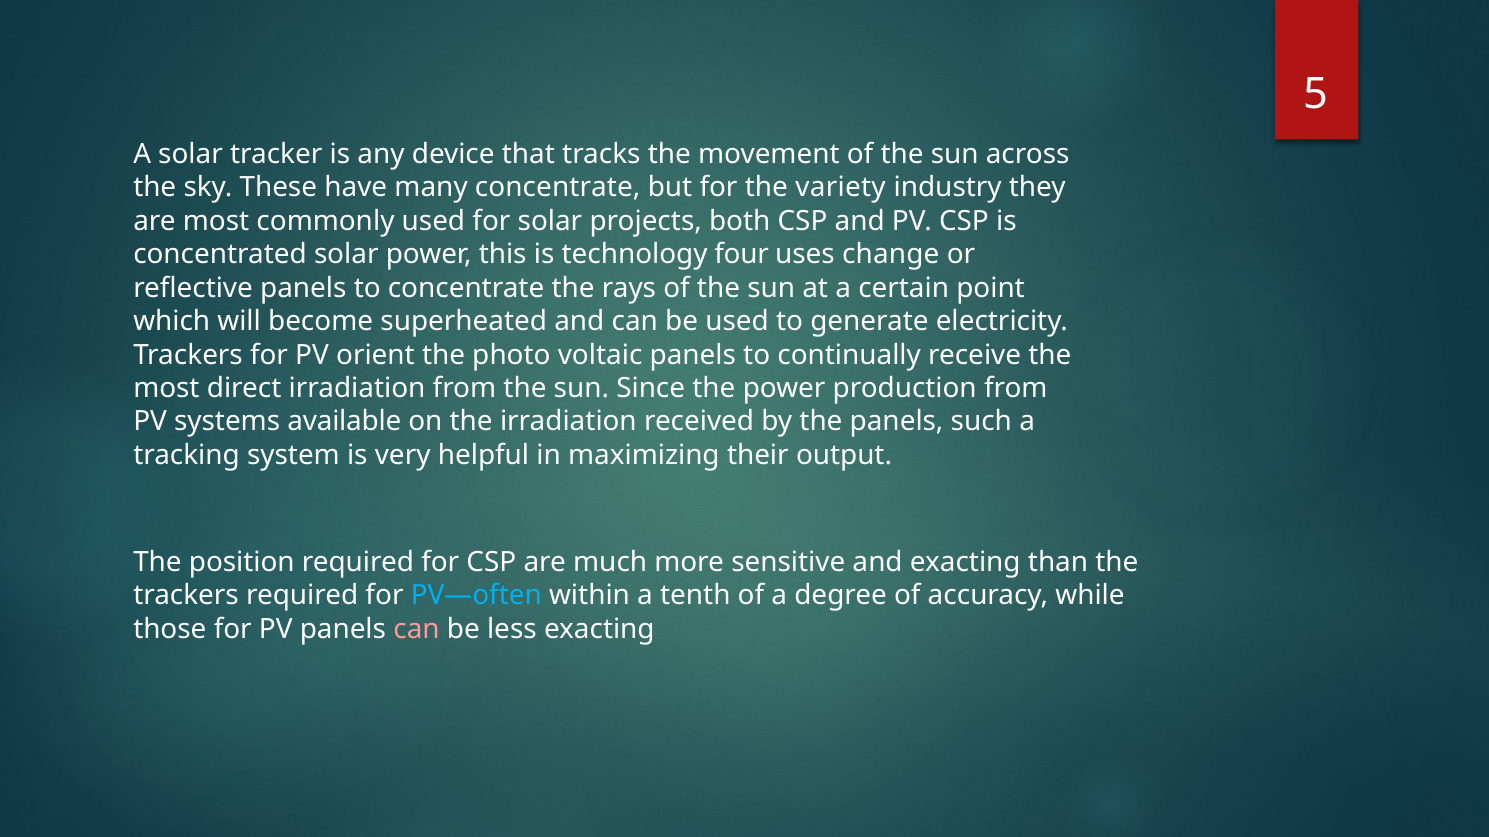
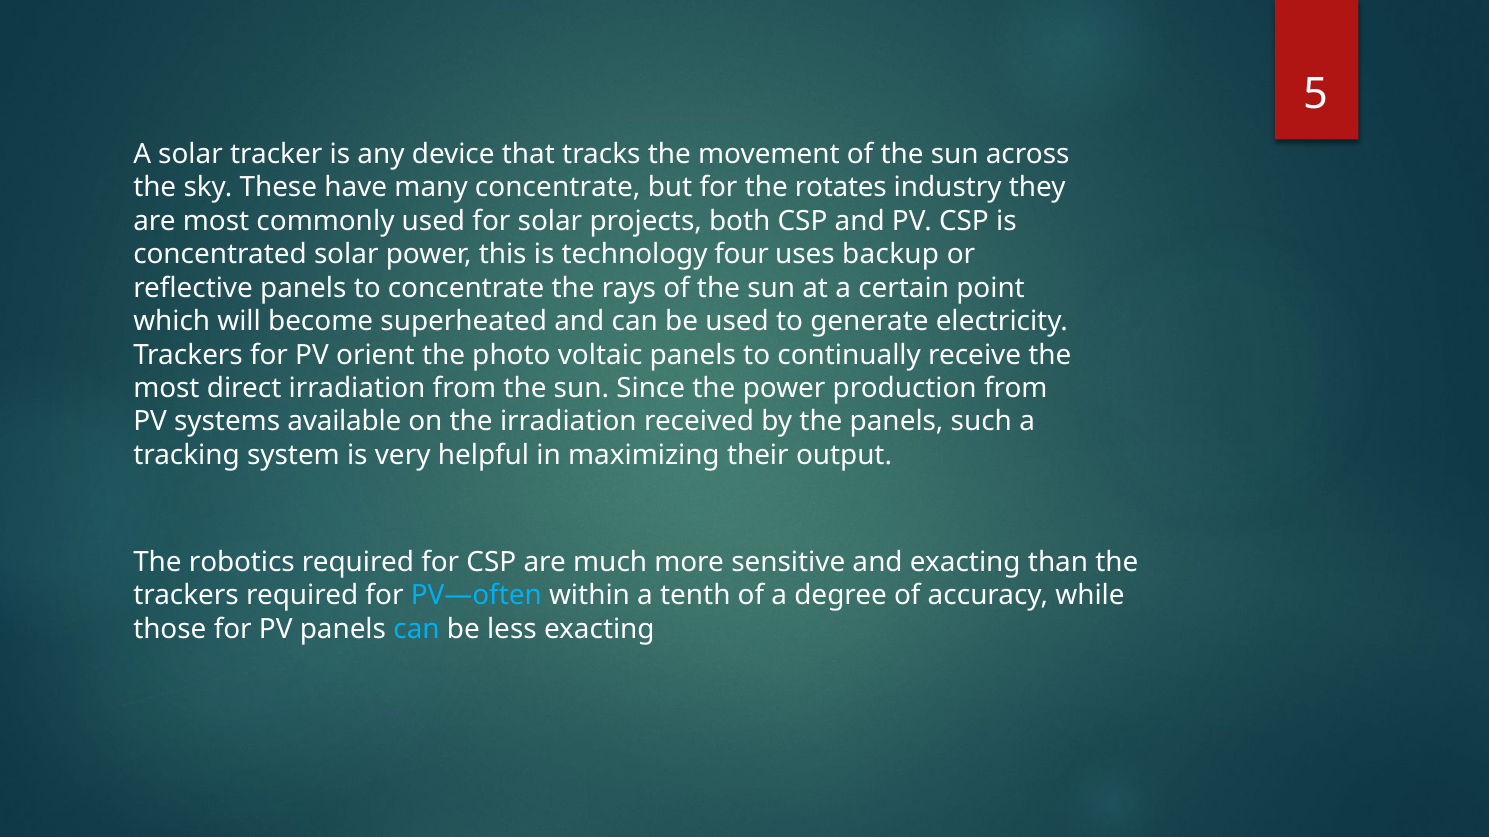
variety: variety -> rotates
change: change -> backup
position: position -> robotics
can at (417, 629) colour: pink -> light blue
